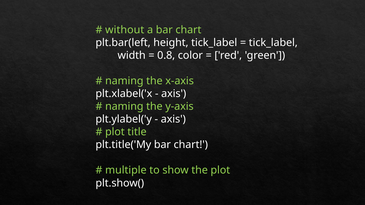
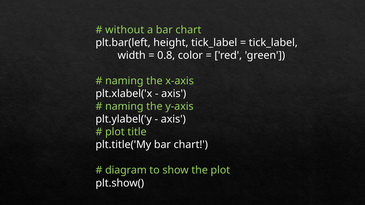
multiple: multiple -> diagram
